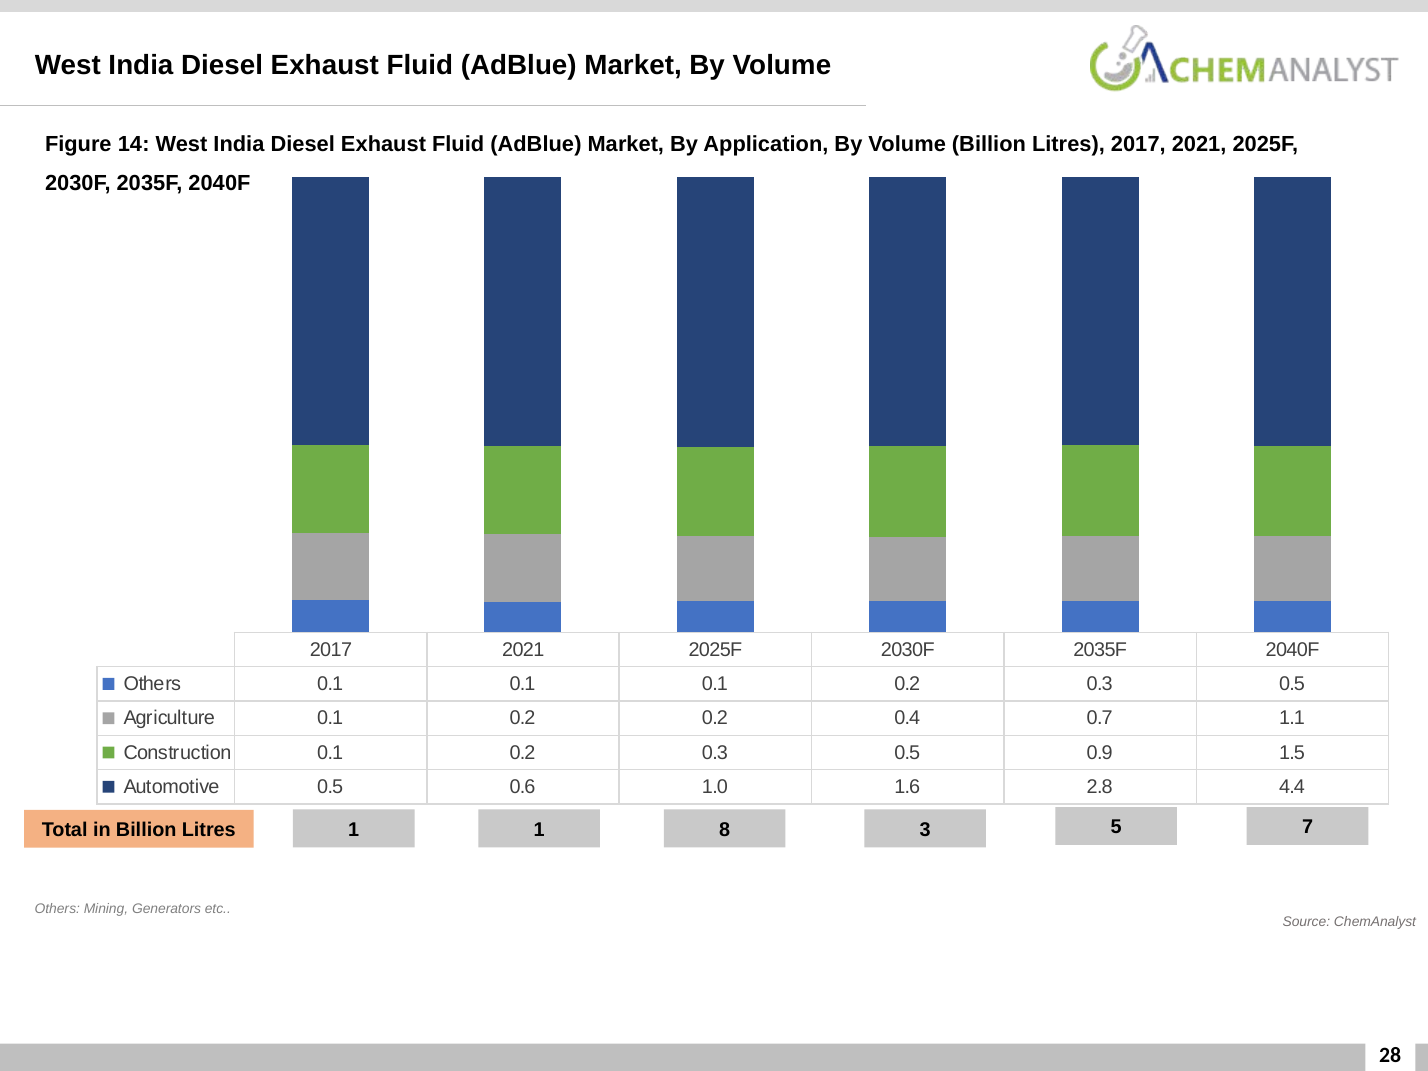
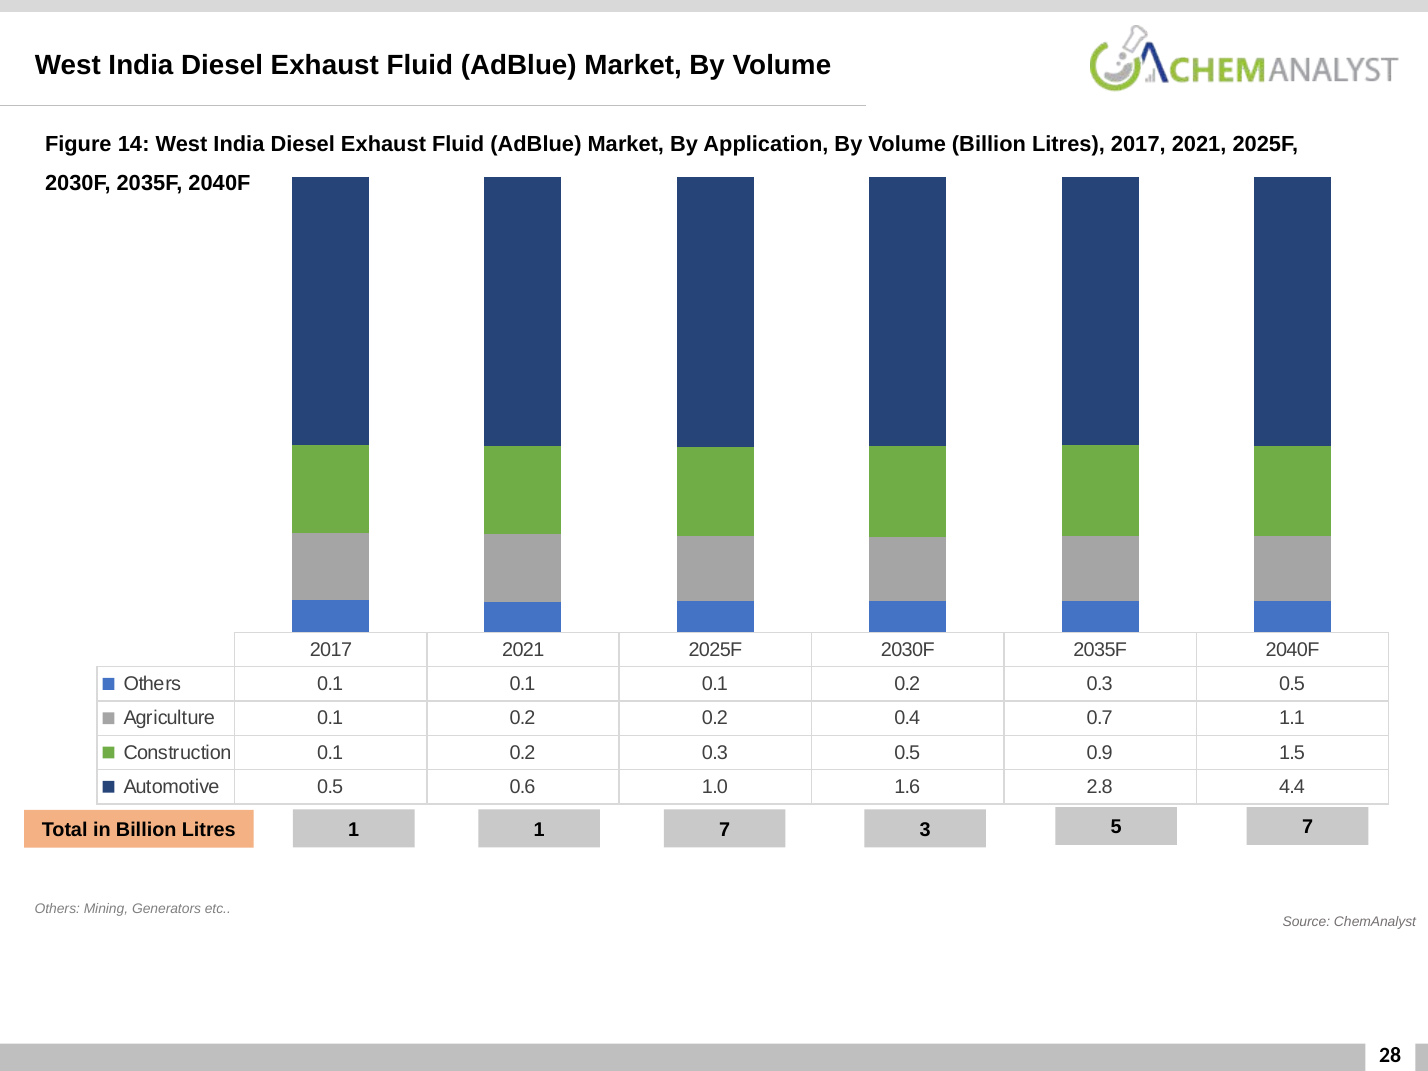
1 8: 8 -> 7
